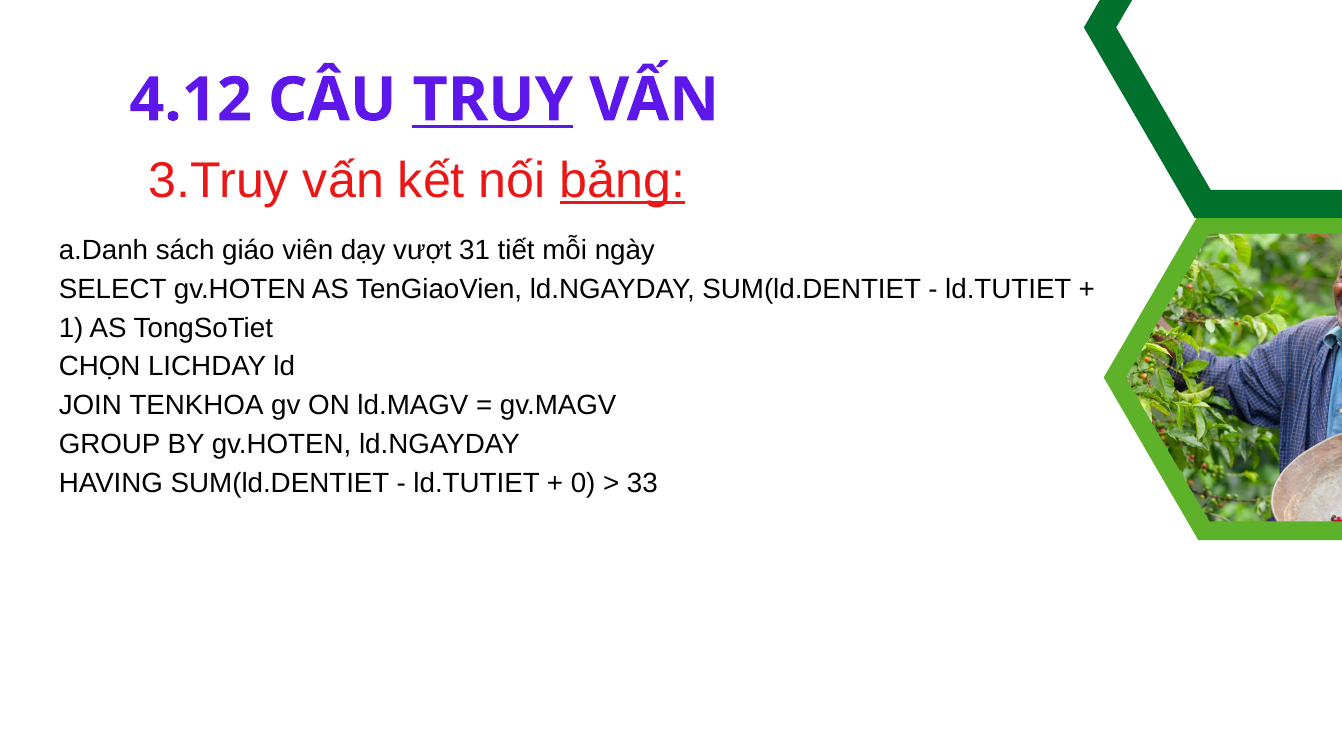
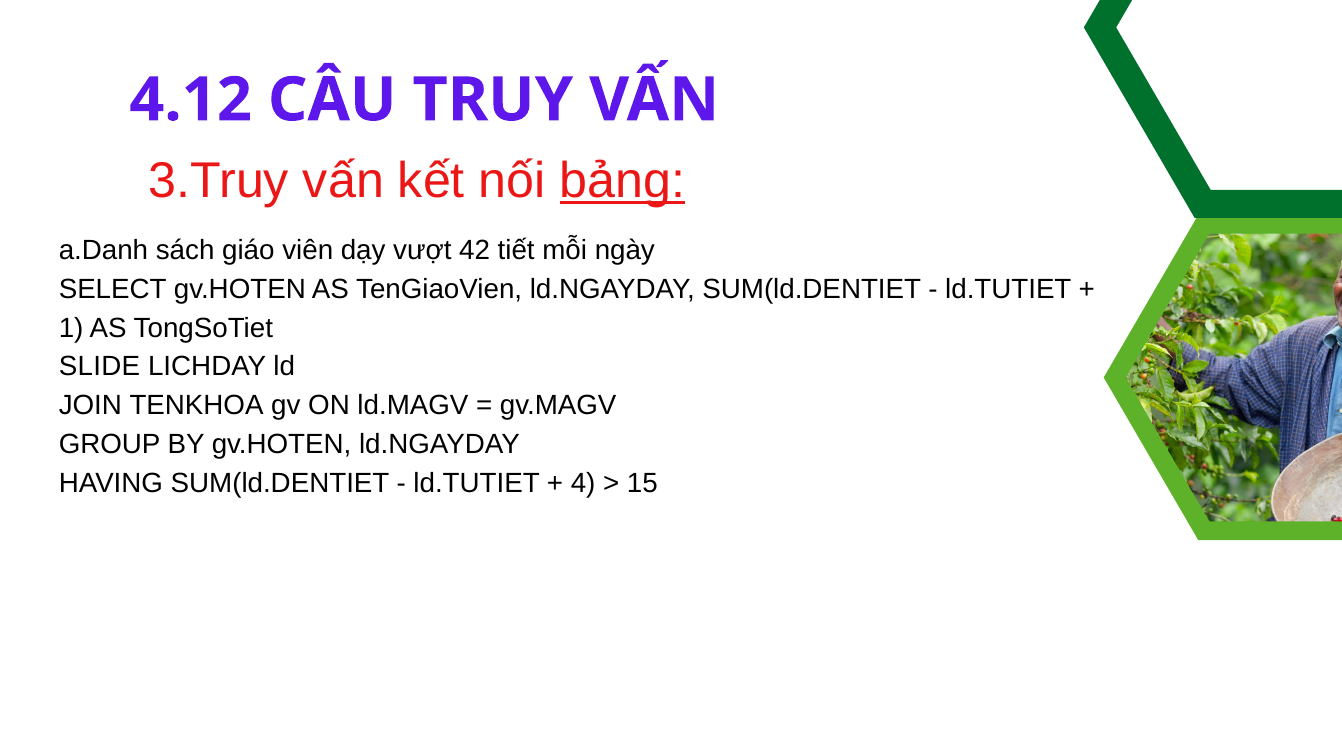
TRUY underline: present -> none
31: 31 -> 42
CHỌN: CHỌN -> SLIDE
0: 0 -> 4
33: 33 -> 15
